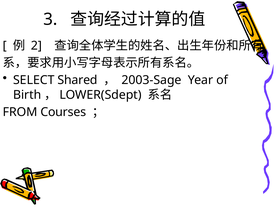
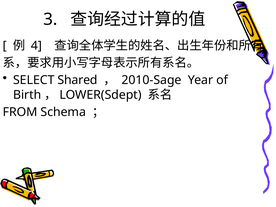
2: 2 -> 4
2003-Sage: 2003-Sage -> 2010-Sage
Courses: Courses -> Schema
